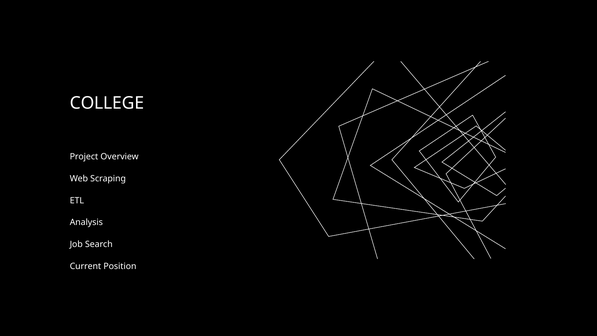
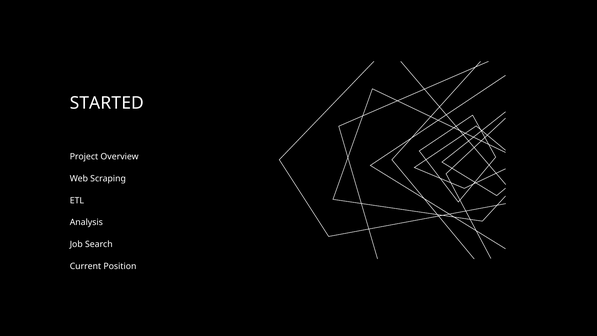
COLLEGE: COLLEGE -> STARTED
